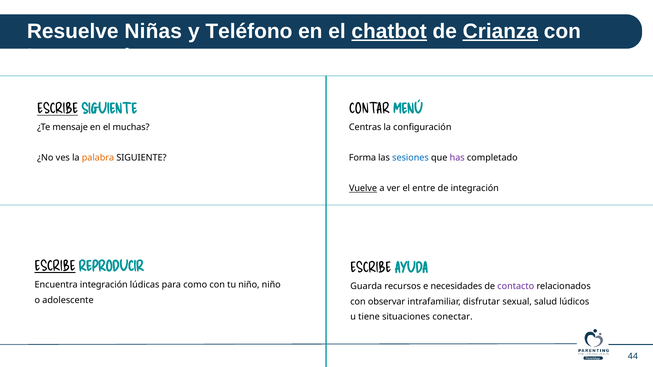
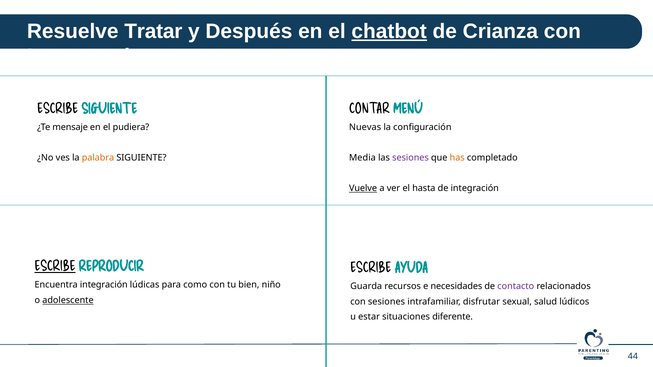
Niñas: Niñas -> Tratar
Teléfono: Teléfono -> Después
Crianza underline: present -> none
ESCRIBE at (58, 109) underline: present -> none
muchas: muchas -> pudiera
Centras: Centras -> Nuevas
Forma: Forma -> Media
sesiones at (411, 158) colour: blue -> purple
has colour: purple -> orange
entre: entre -> hasta
tu niño: niño -> bien
adolescente underline: none -> present
con observar: observar -> sesiones
tiene: tiene -> estar
conectar: conectar -> diferente
